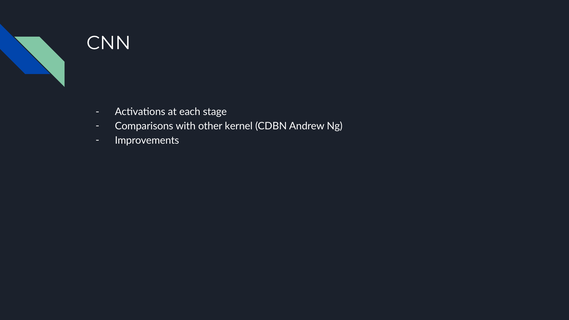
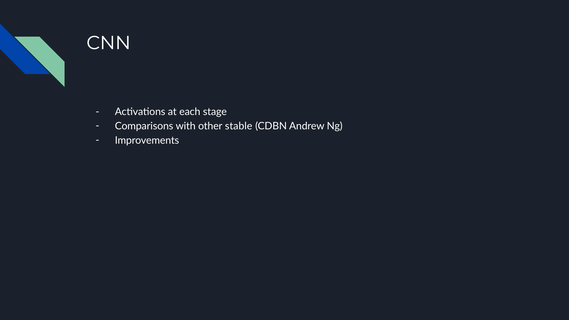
kernel: kernel -> stable
